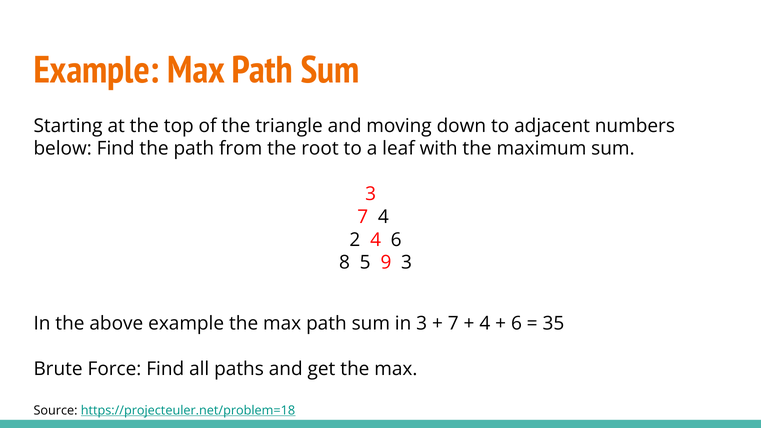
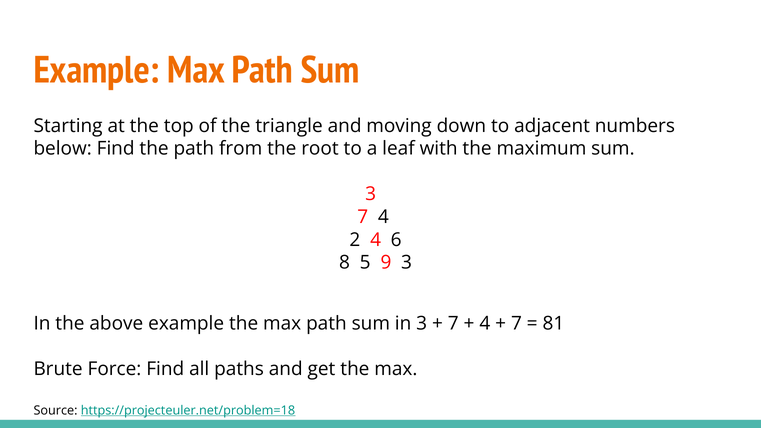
6 at (516, 324): 6 -> 7
35: 35 -> 81
